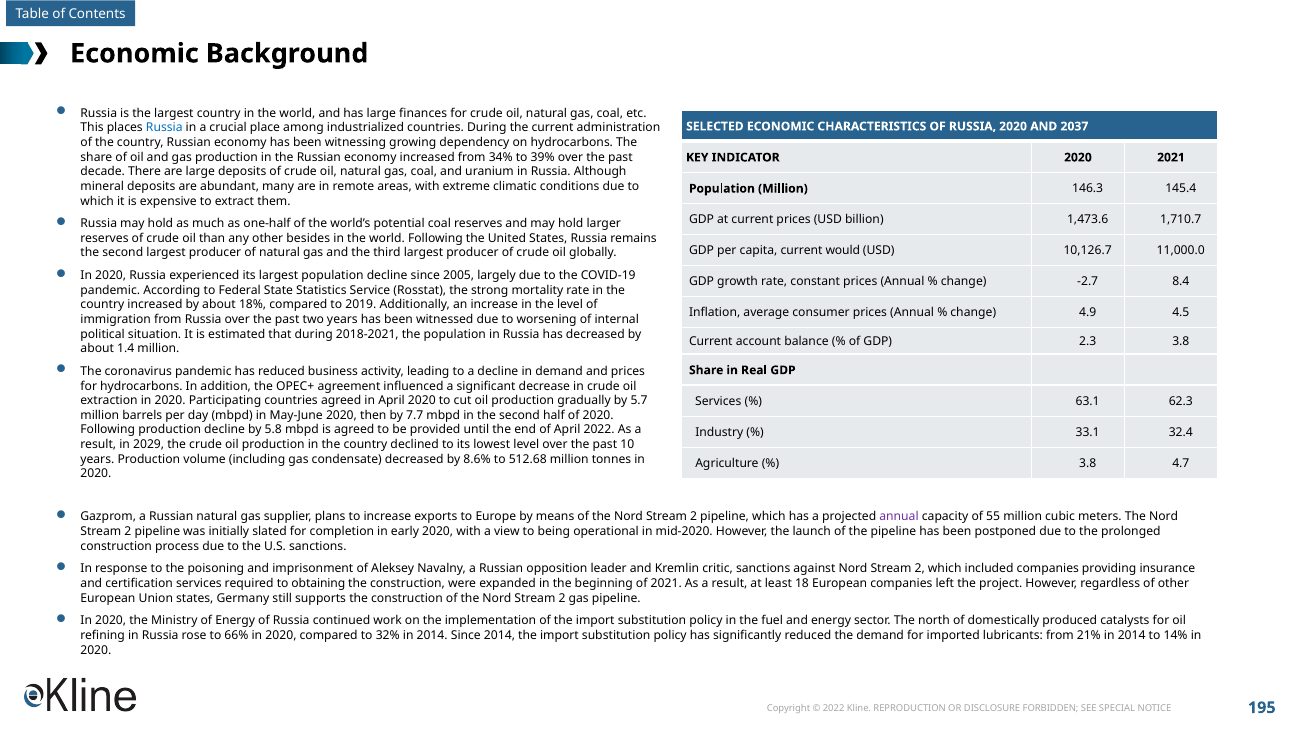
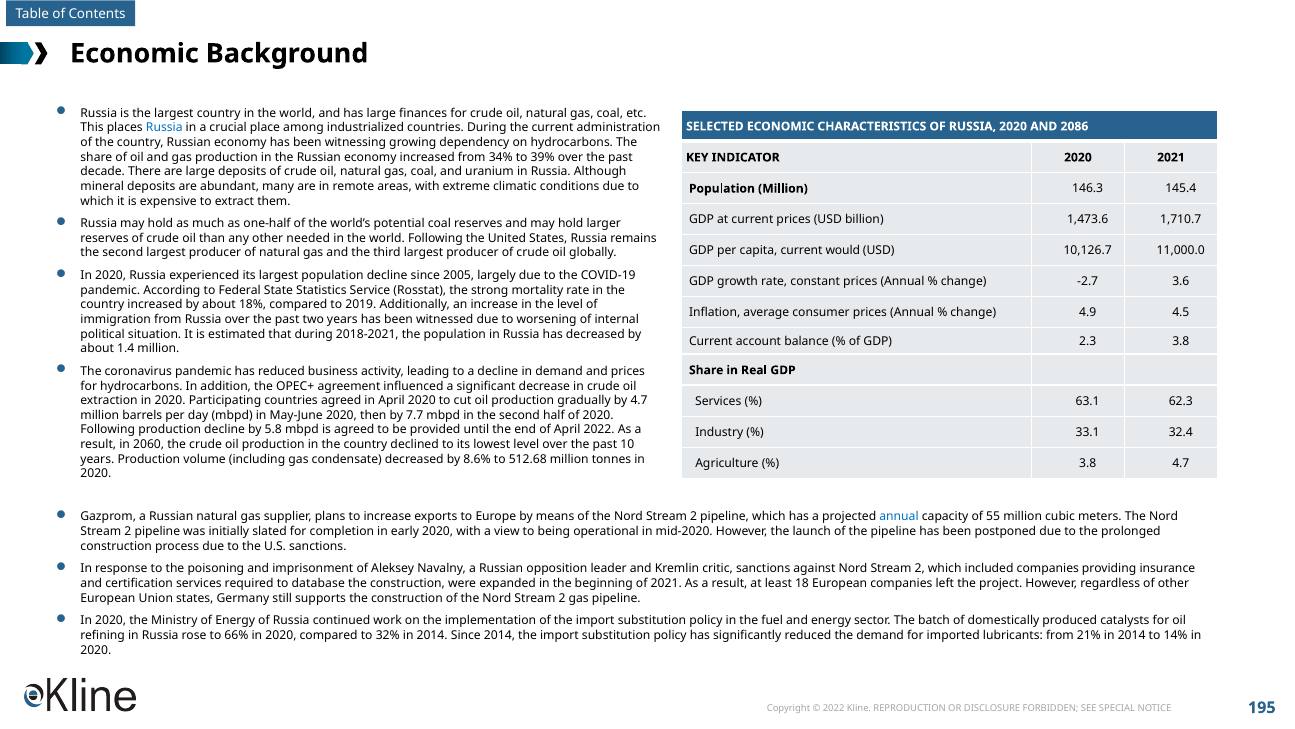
2037: 2037 -> 2086
besides: besides -> needed
8.4: 8.4 -> 3.6
by 5.7: 5.7 -> 4.7
2029: 2029 -> 2060
annual at (899, 517) colour: purple -> blue
obtaining: obtaining -> database
north: north -> batch
